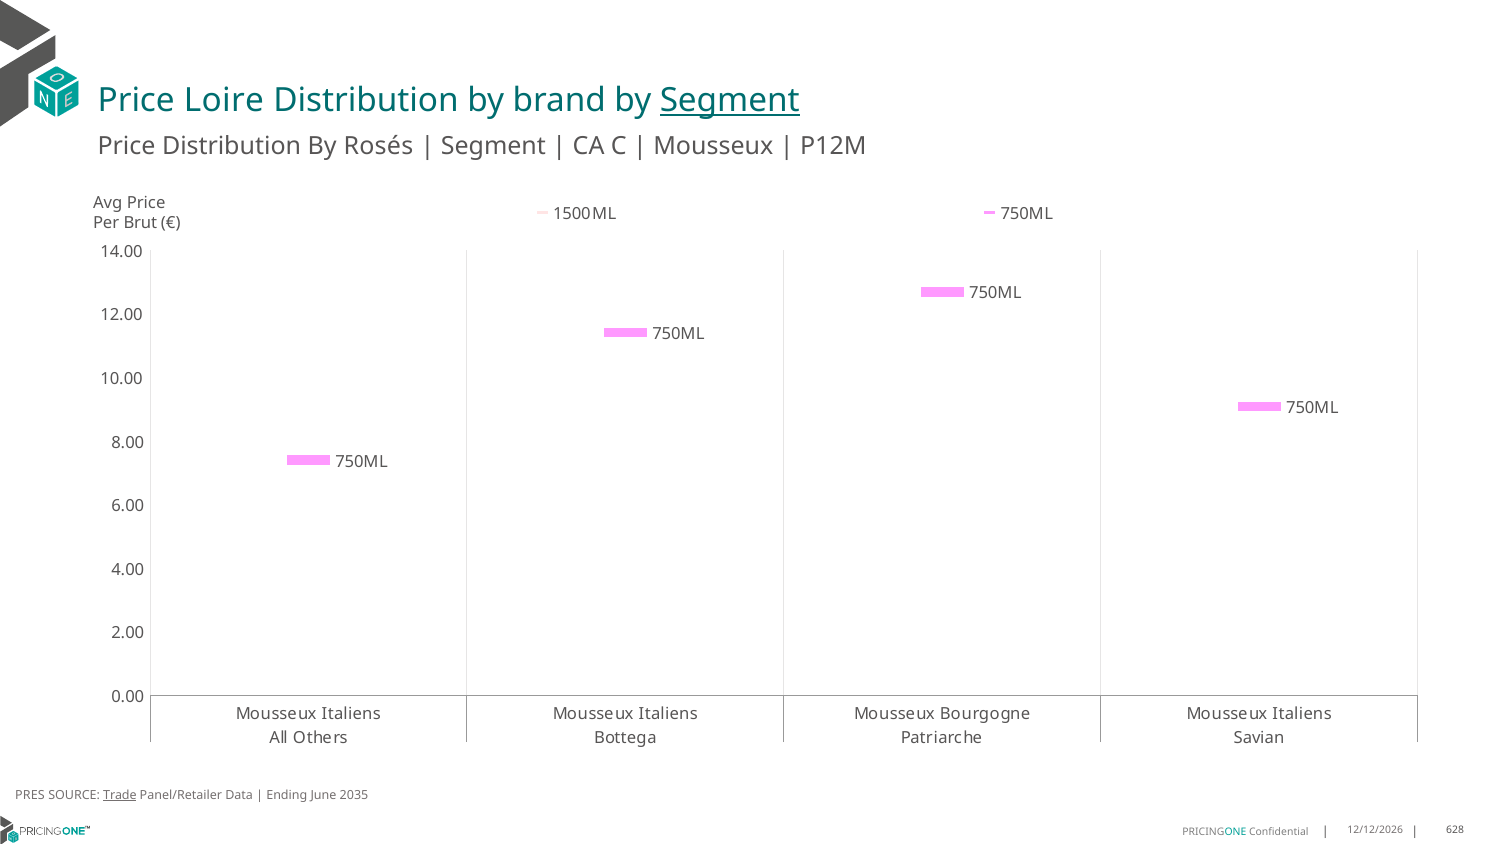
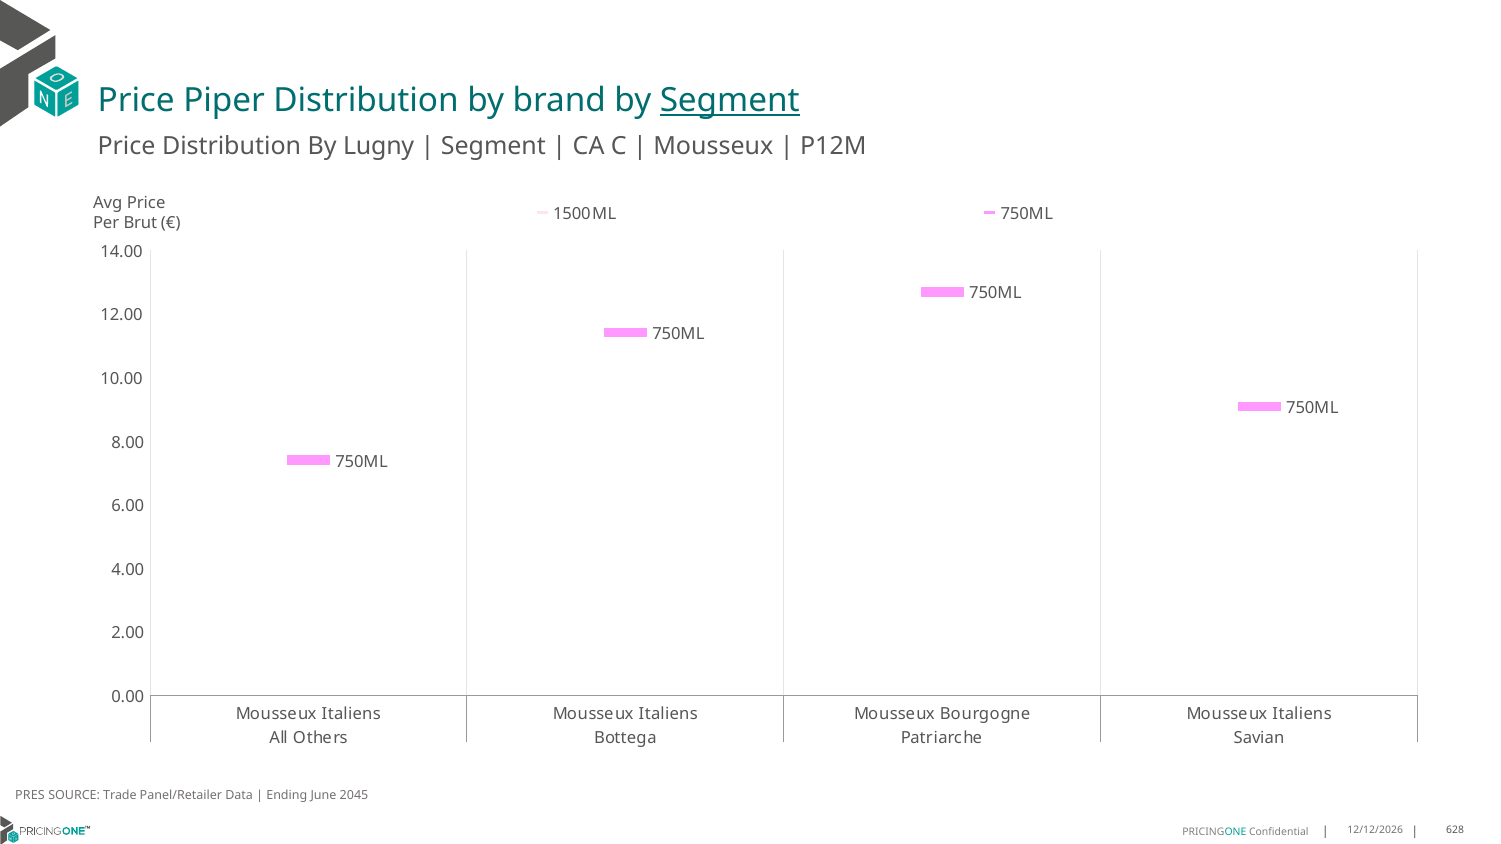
Loire: Loire -> Piper
Rosés: Rosés -> Lugny
Trade underline: present -> none
2035: 2035 -> 2045
